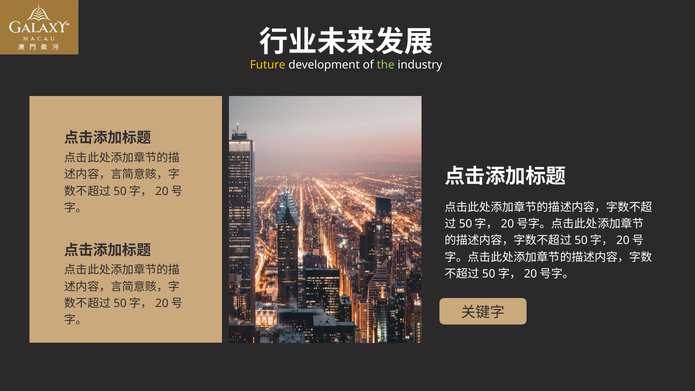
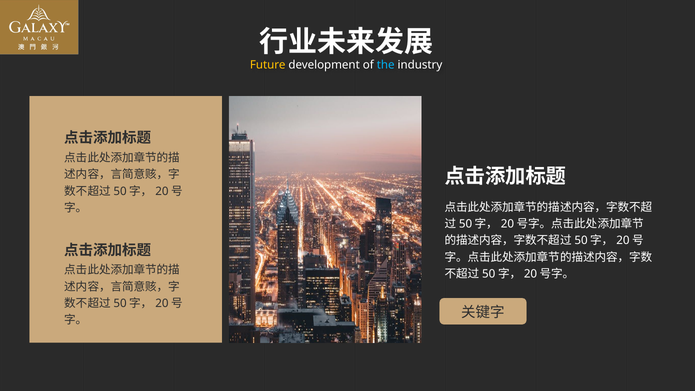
the colour: light green -> light blue
